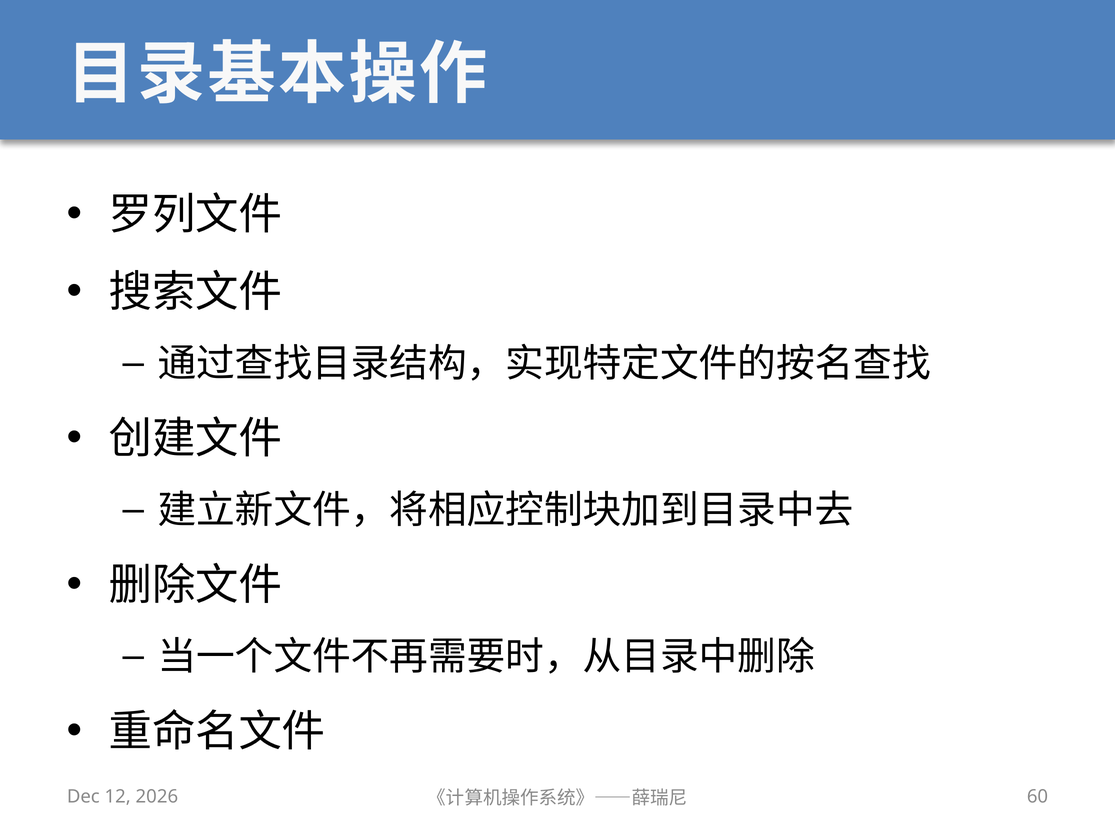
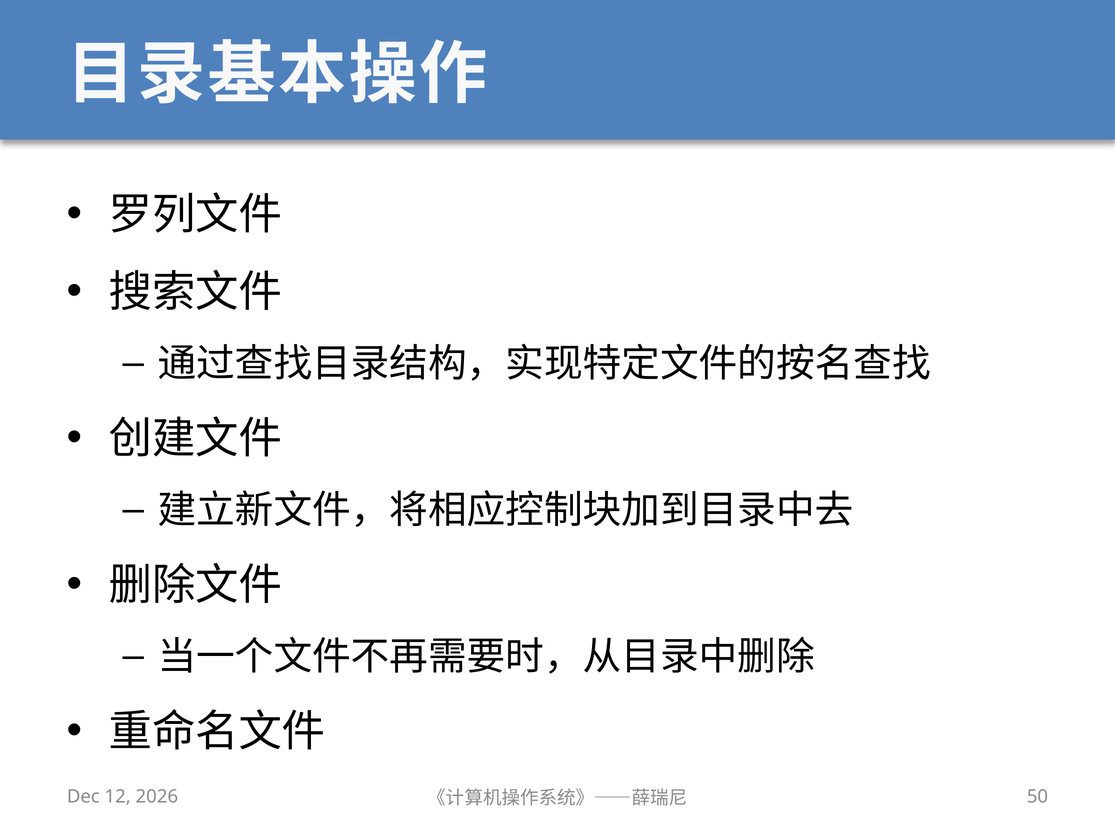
60: 60 -> 50
